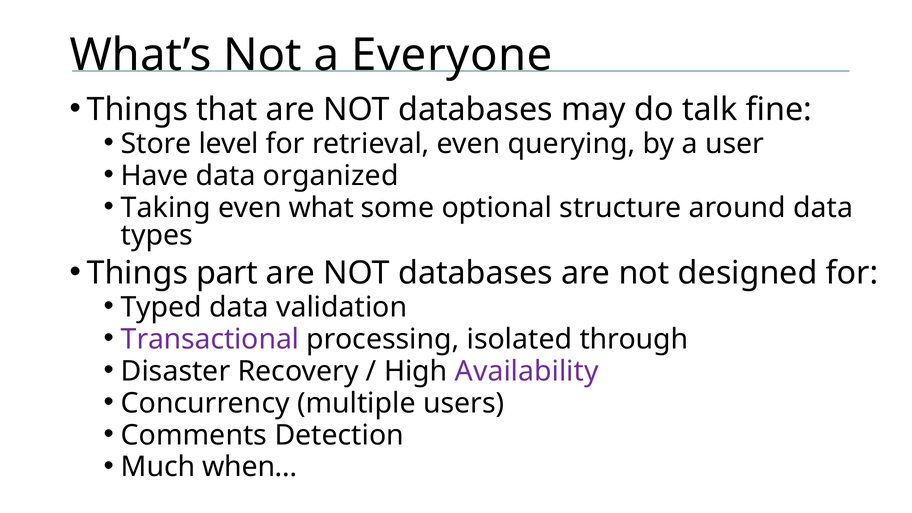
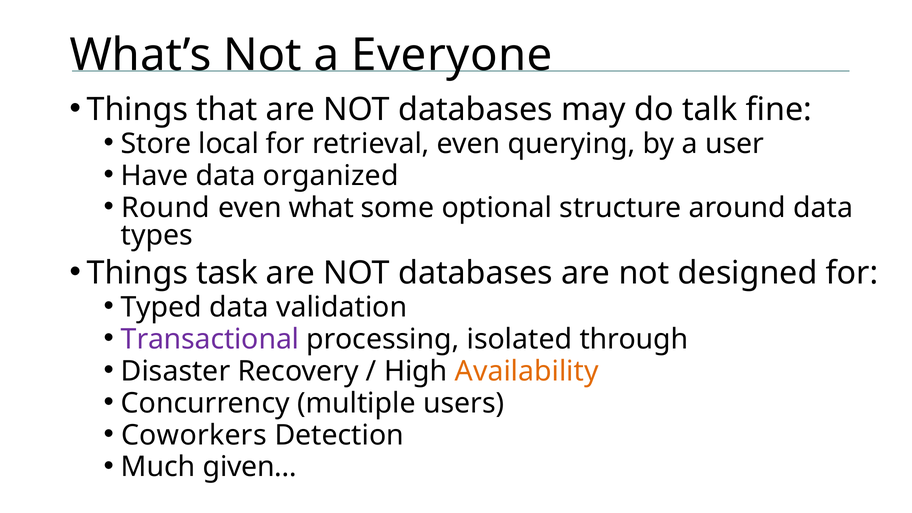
level: level -> local
Taking: Taking -> Round
part: part -> task
Availability colour: purple -> orange
Comments: Comments -> Coworkers
when…: when… -> given…
